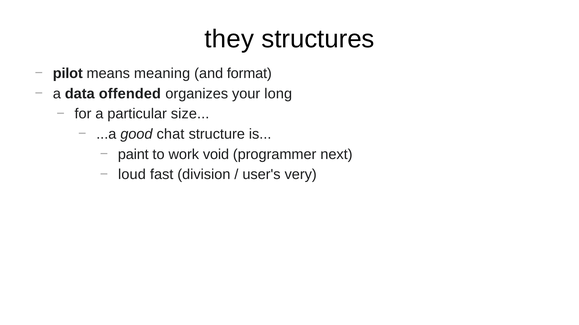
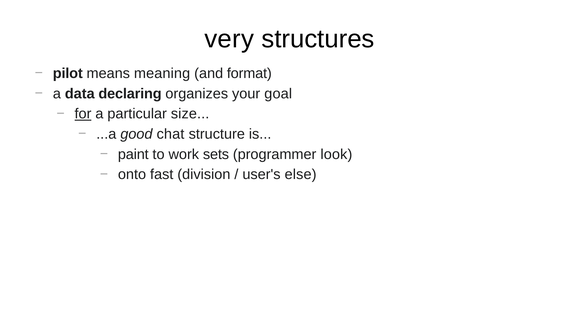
they: they -> very
offended: offended -> declaring
long: long -> goal
for underline: none -> present
void: void -> sets
next: next -> look
loud: loud -> onto
very: very -> else
